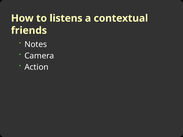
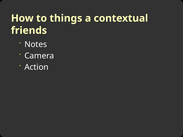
listens: listens -> things
